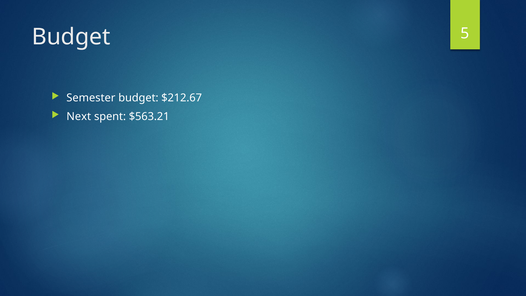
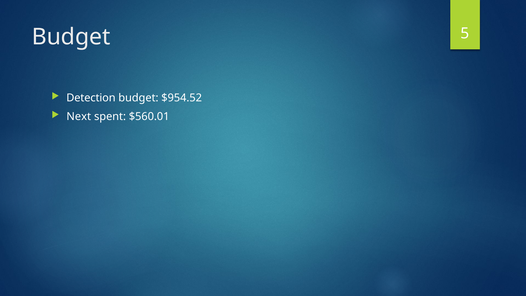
Semester: Semester -> Detection
$212.67: $212.67 -> $954.52
$563.21: $563.21 -> $560.01
